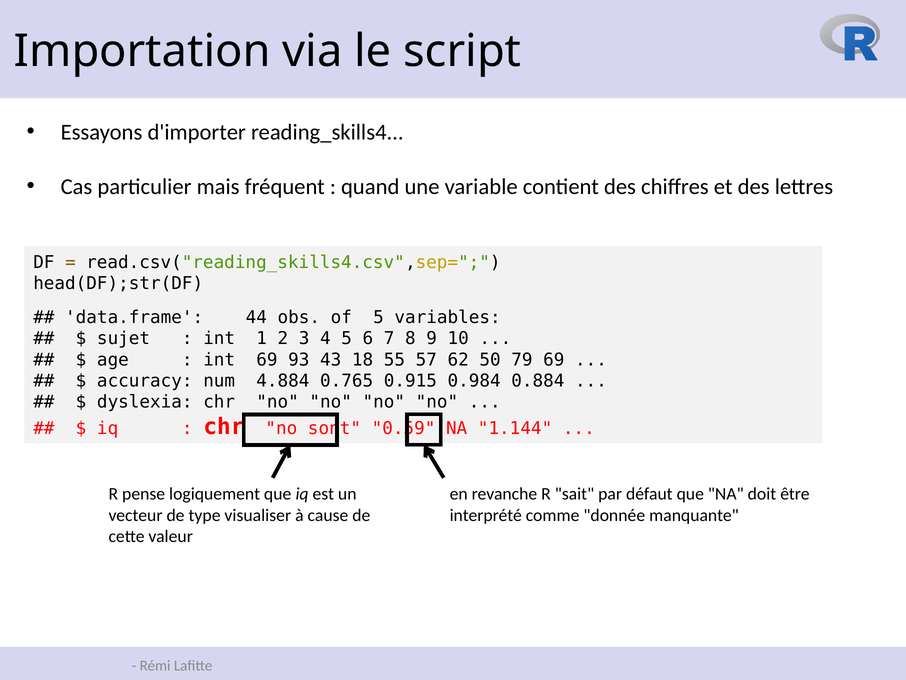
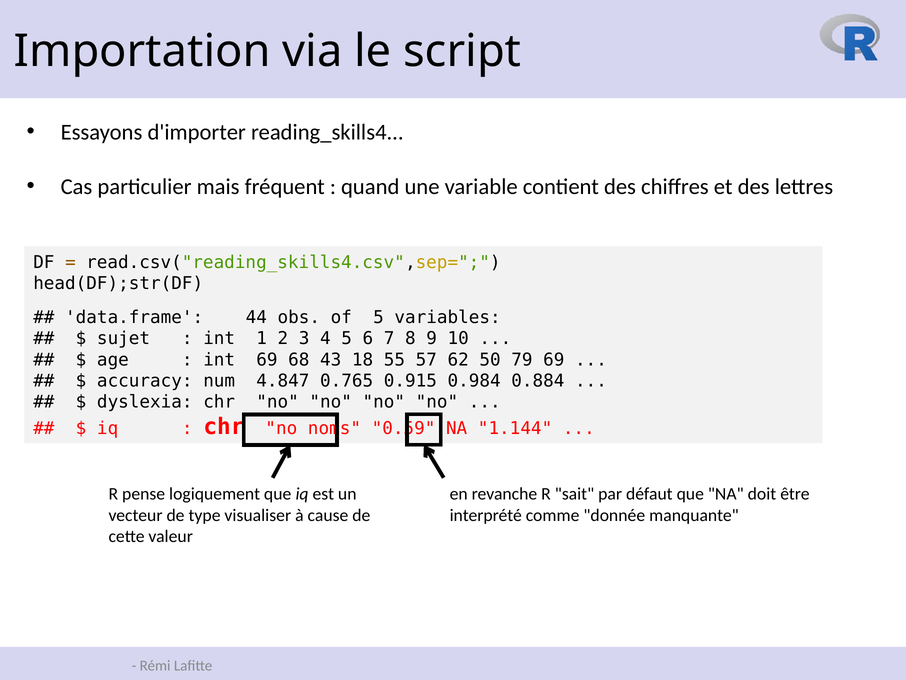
93: 93 -> 68
4.884: 4.884 -> 4.847
sont: sont -> noms
